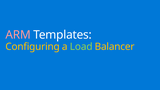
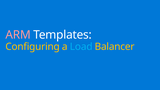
Load colour: light green -> light blue
